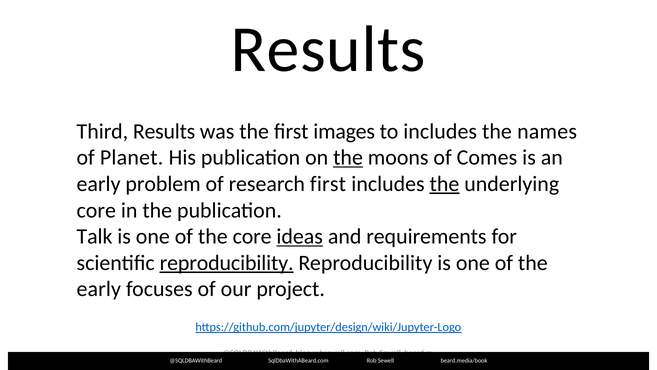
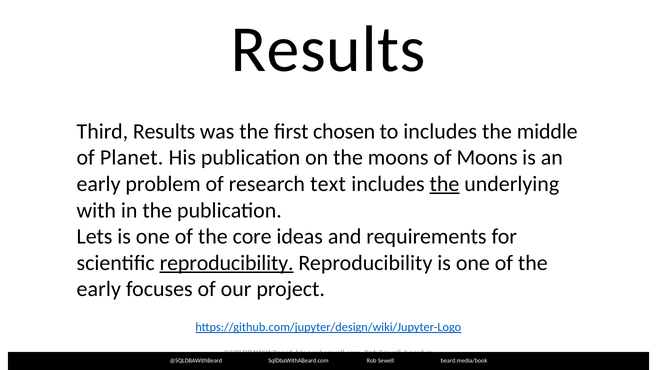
images: images -> chosen
names: names -> middle
the at (348, 157) underline: present -> none
of Comes: Comes -> Moons
research first: first -> text
core at (96, 210): core -> with
Talk: Talk -> Lets
ideas underline: present -> none
